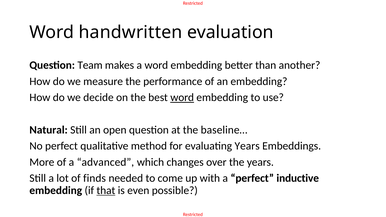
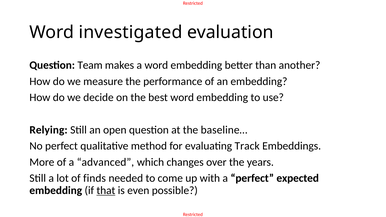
handwritten: handwritten -> investigated
word at (182, 98) underline: present -> none
Natural: Natural -> Relying
evaluating Years: Years -> Track
inductive: inductive -> expected
